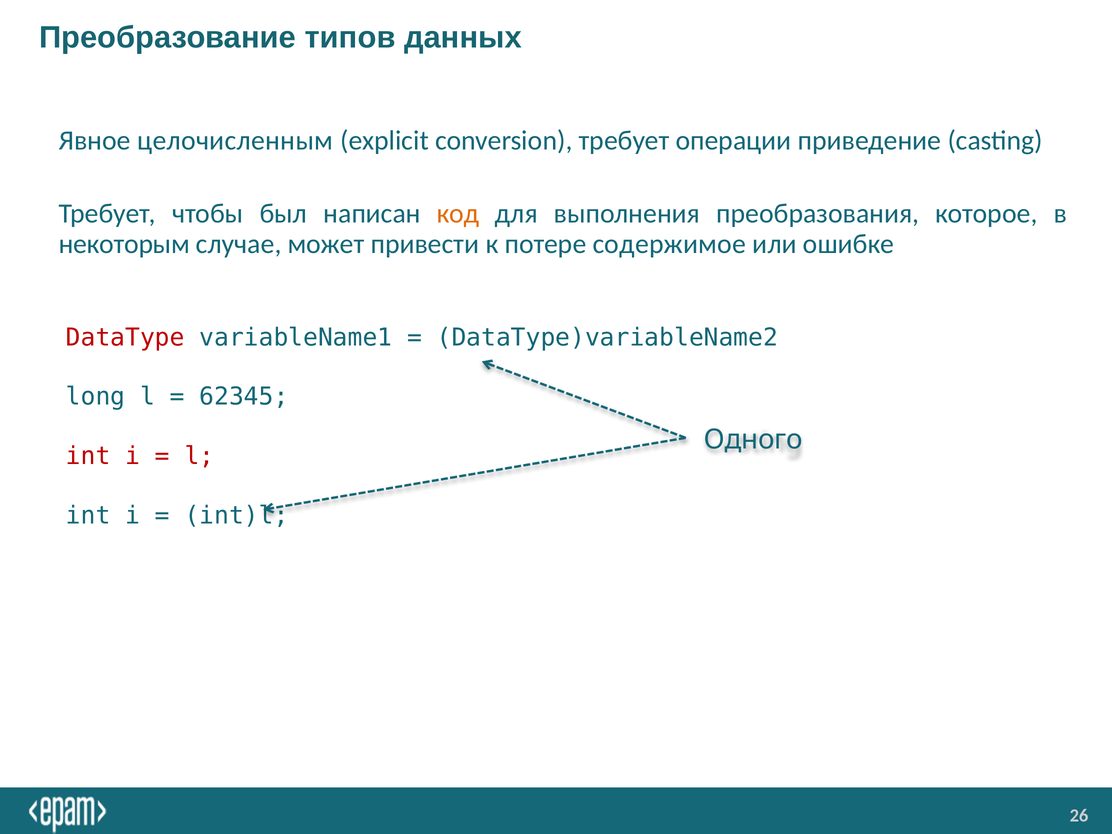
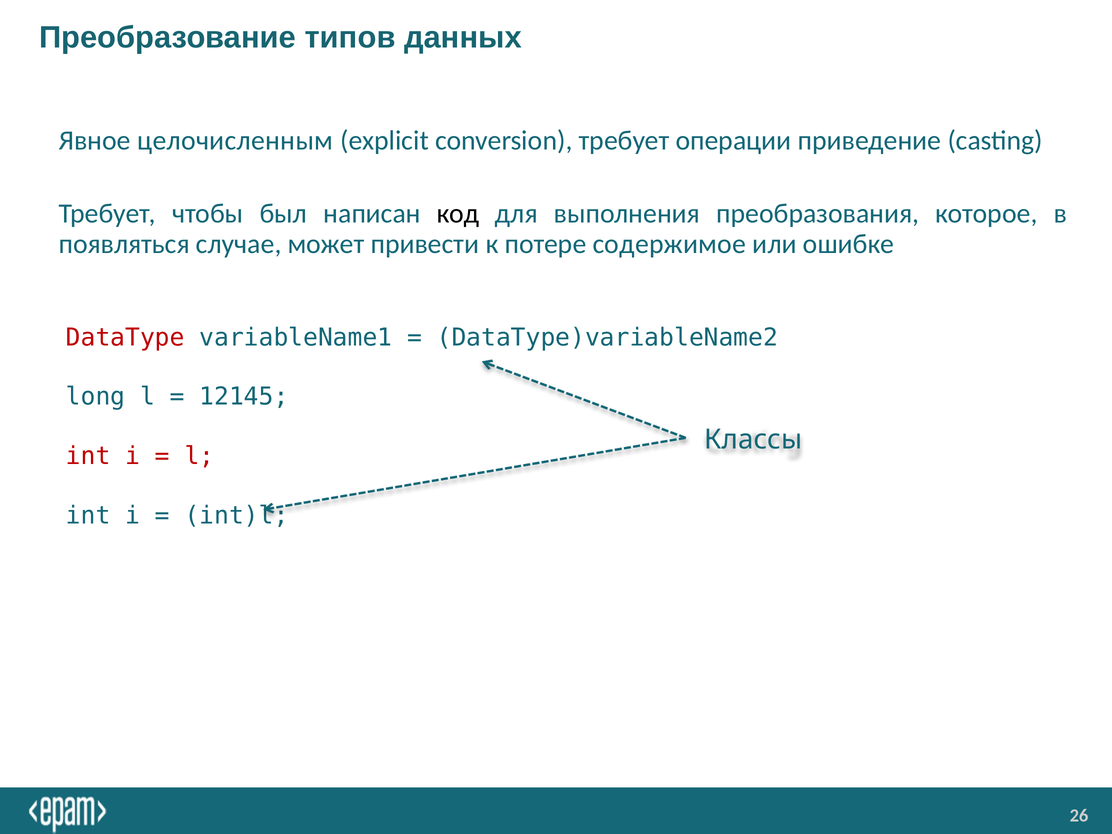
код colour: orange -> black
некоторым: некоторым -> появляться
62345: 62345 -> 12145
Одного: Одного -> Классы
